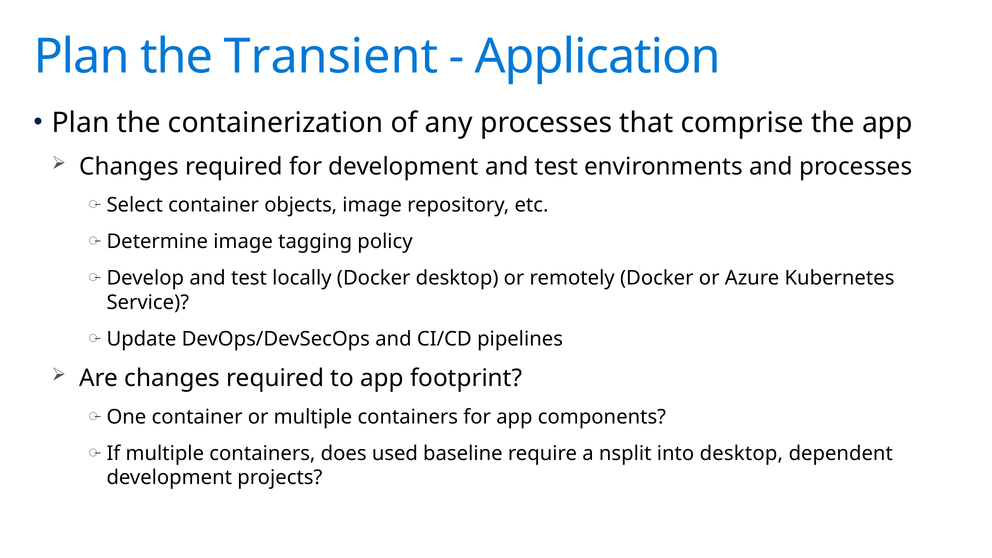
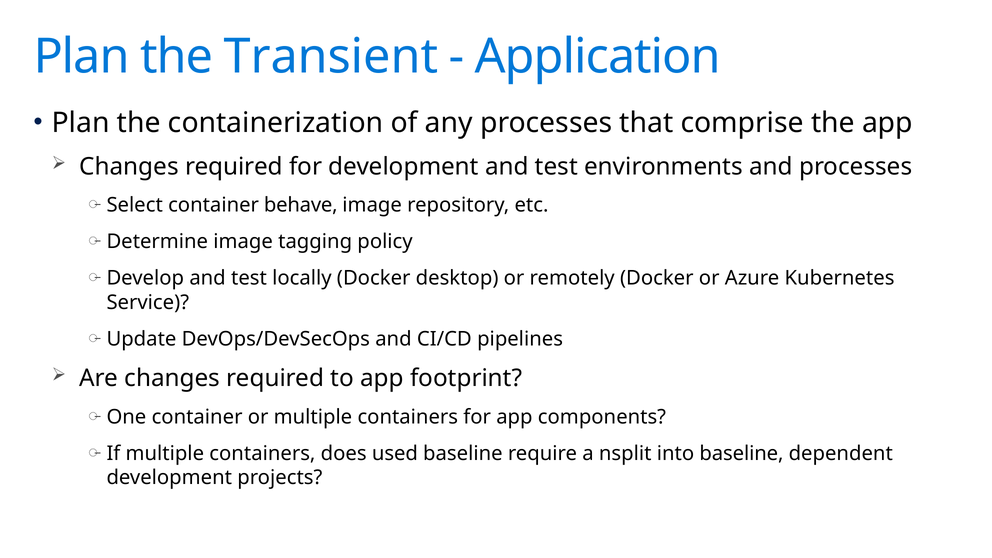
objects: objects -> behave
into desktop: desktop -> baseline
